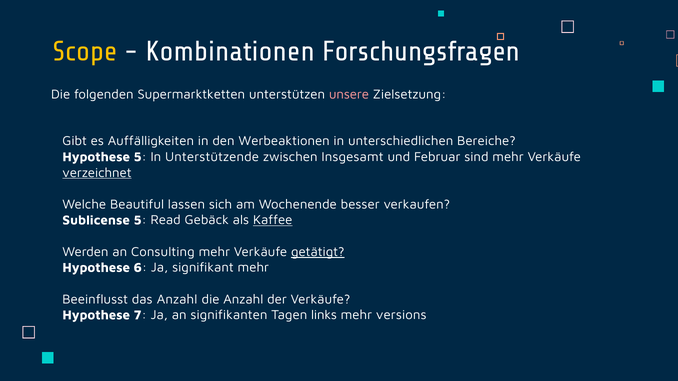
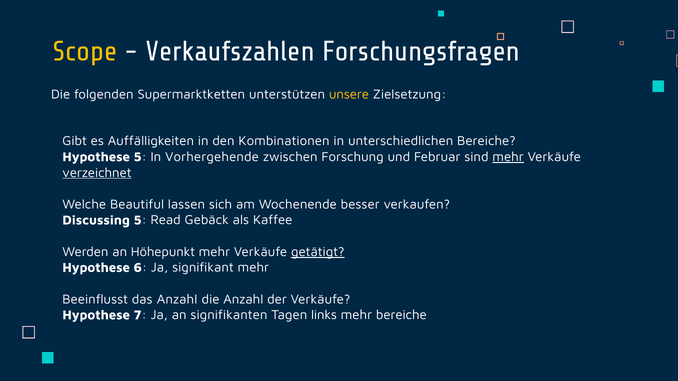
Kombinationen: Kombinationen -> Verkaufszahlen
unsere colour: pink -> yellow
Werbeaktionen: Werbeaktionen -> Kombinationen
Unterstützende: Unterstützende -> Vorhergehende
Insgesamt: Insgesamt -> Forschung
mehr at (508, 157) underline: none -> present
Sublicense: Sublicense -> Discussing
Kaffee underline: present -> none
Consulting: Consulting -> Höhepunkt
mehr versions: versions -> bereiche
